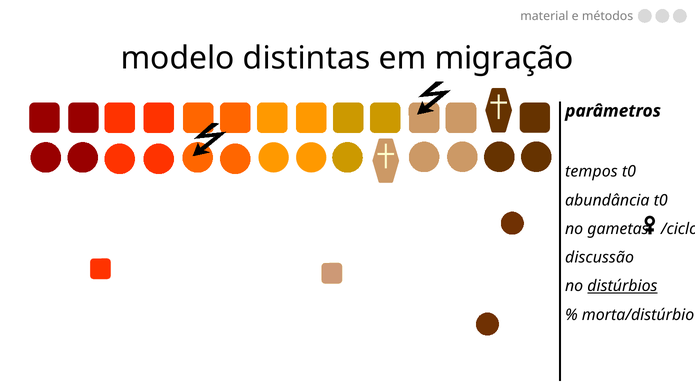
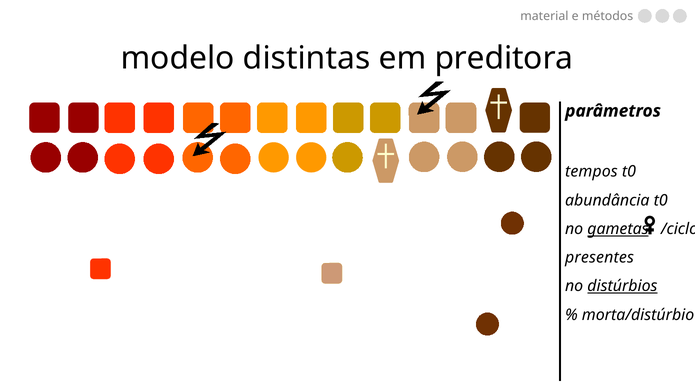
migração: migração -> preditora
gametas underline: none -> present
discussão: discussão -> presentes
